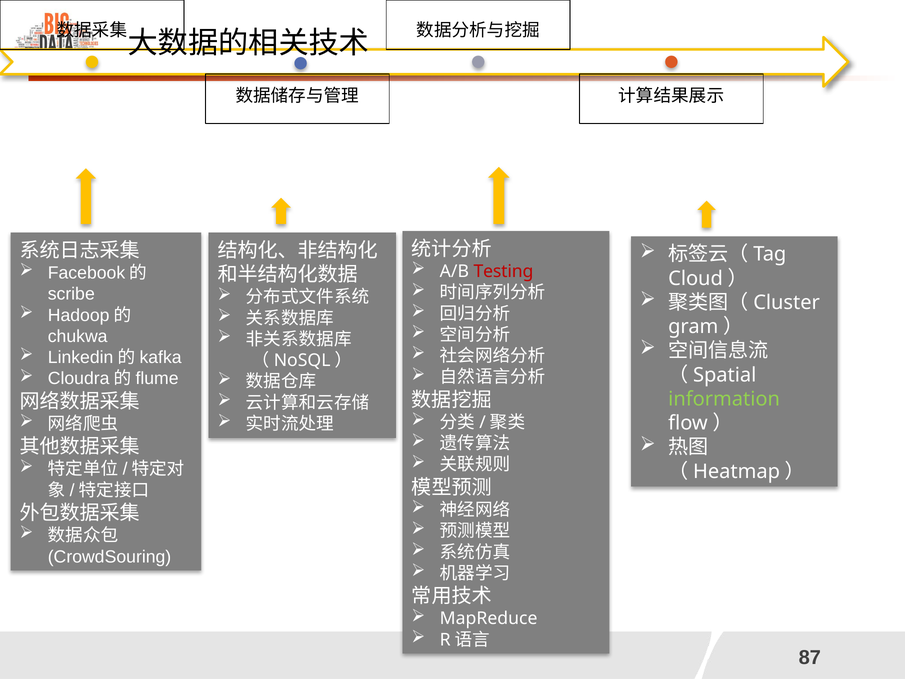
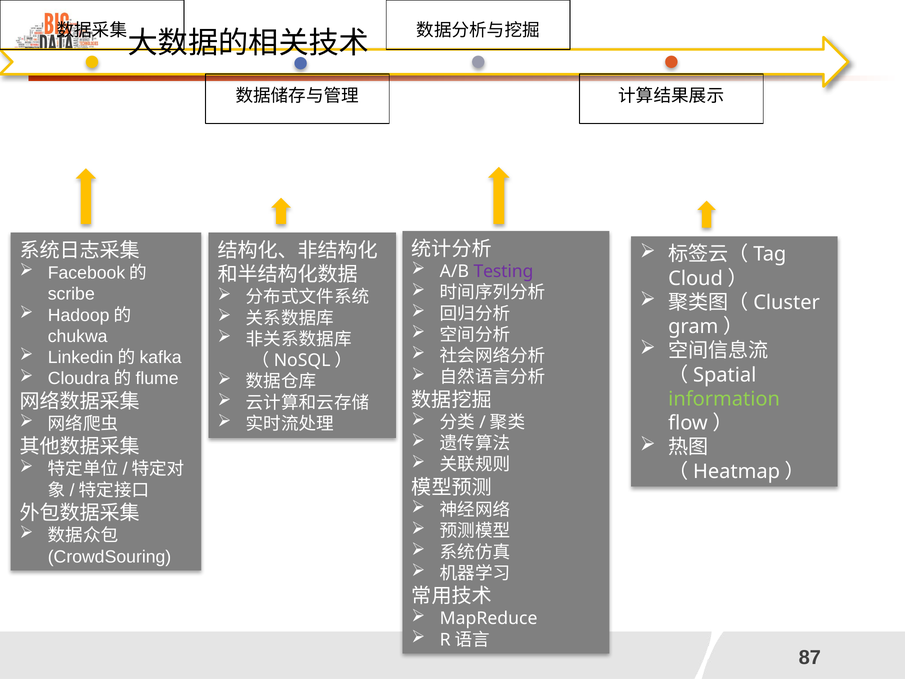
Testing colour: red -> purple
